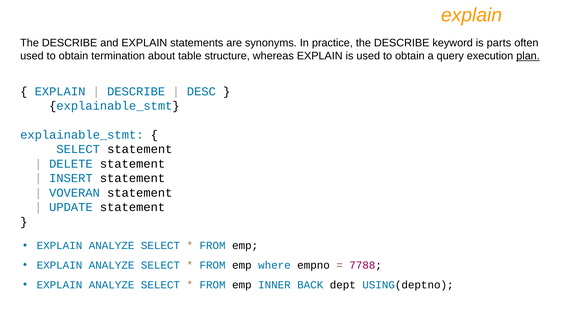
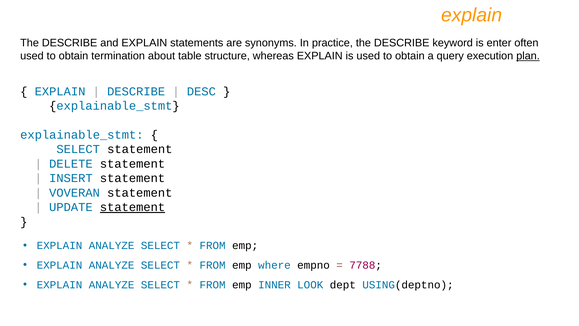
parts: parts -> enter
statement at (132, 207) underline: none -> present
BACK: BACK -> LOOK
